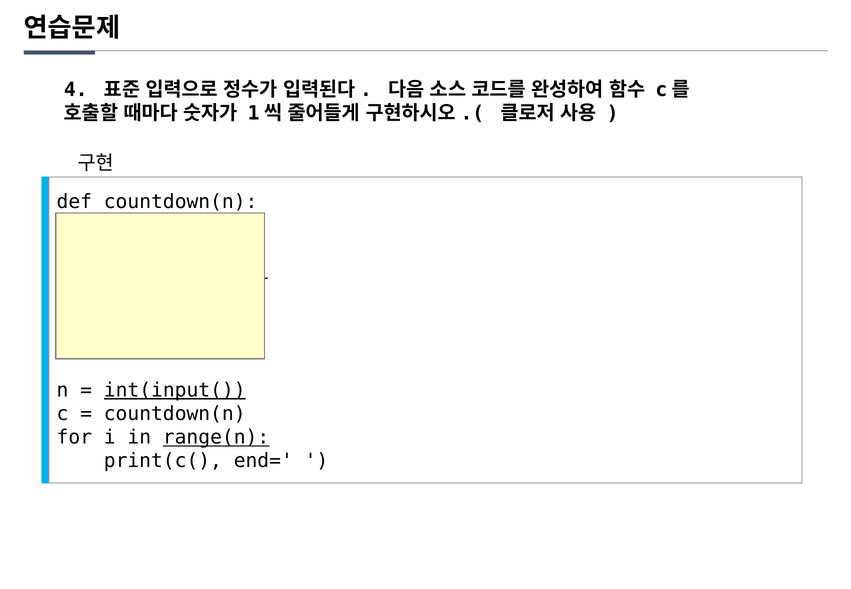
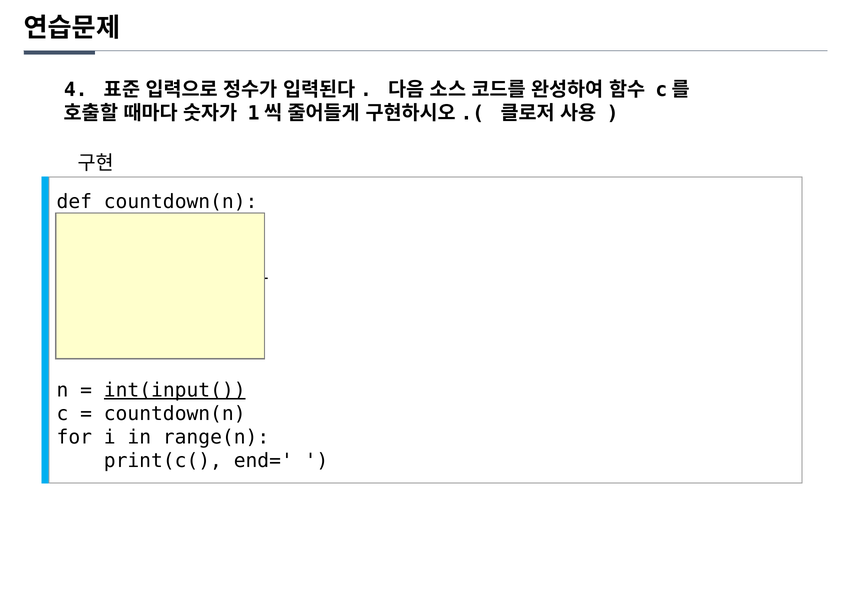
range(n underline: present -> none
